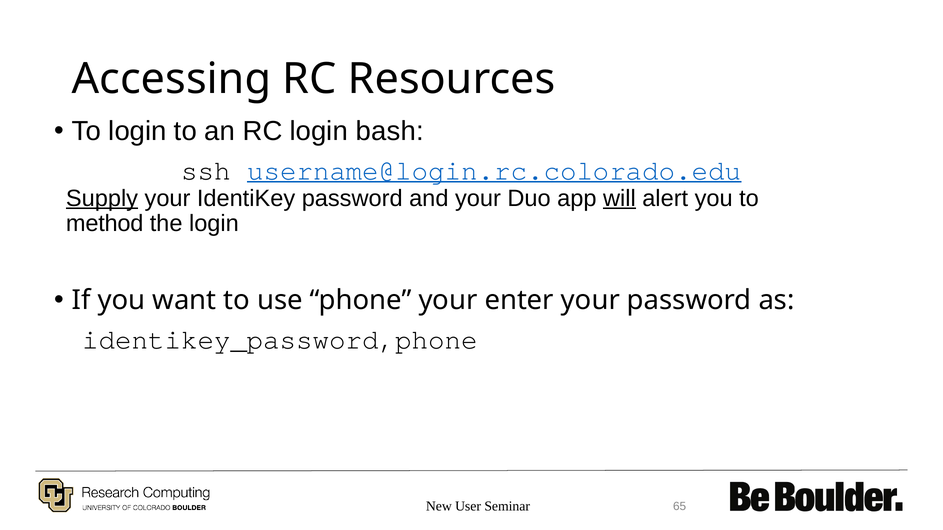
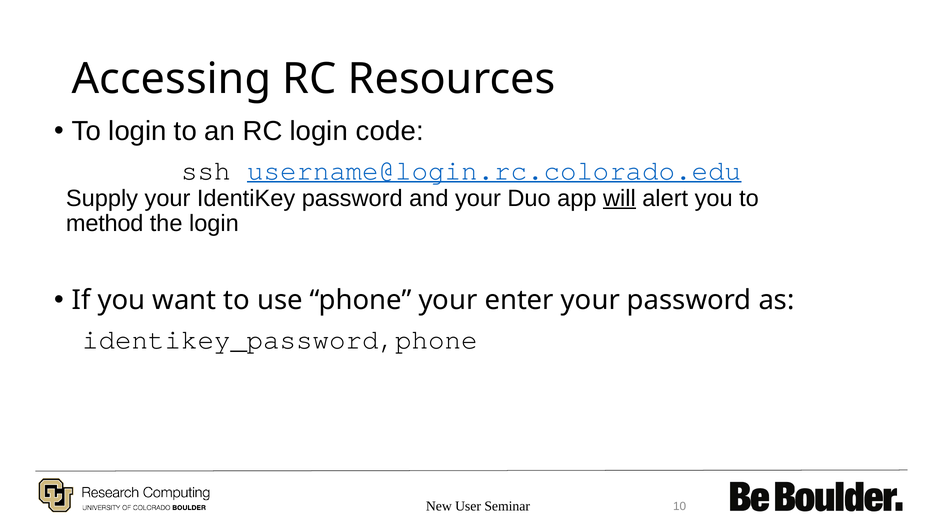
bash: bash -> code
Supply underline: present -> none
65: 65 -> 10
